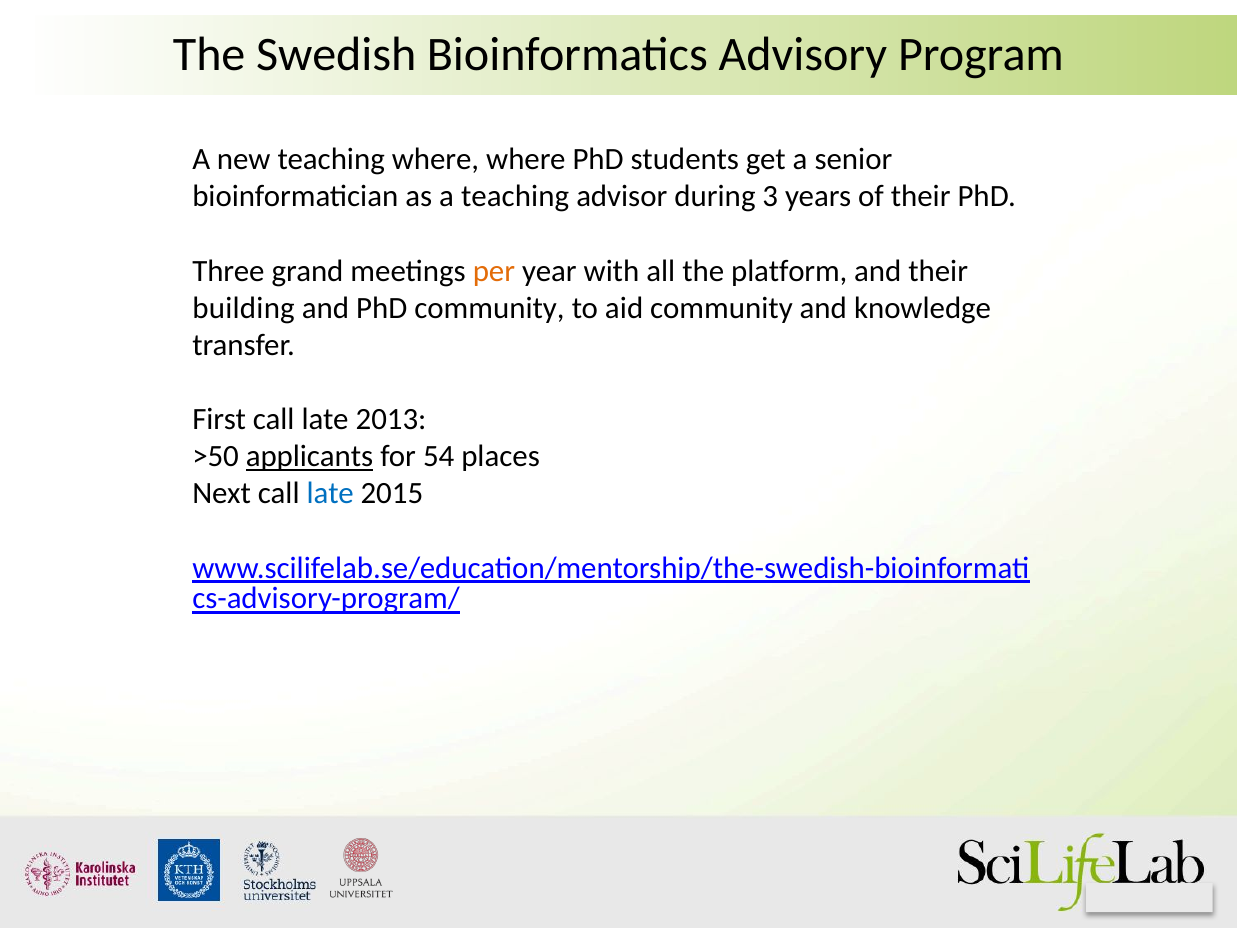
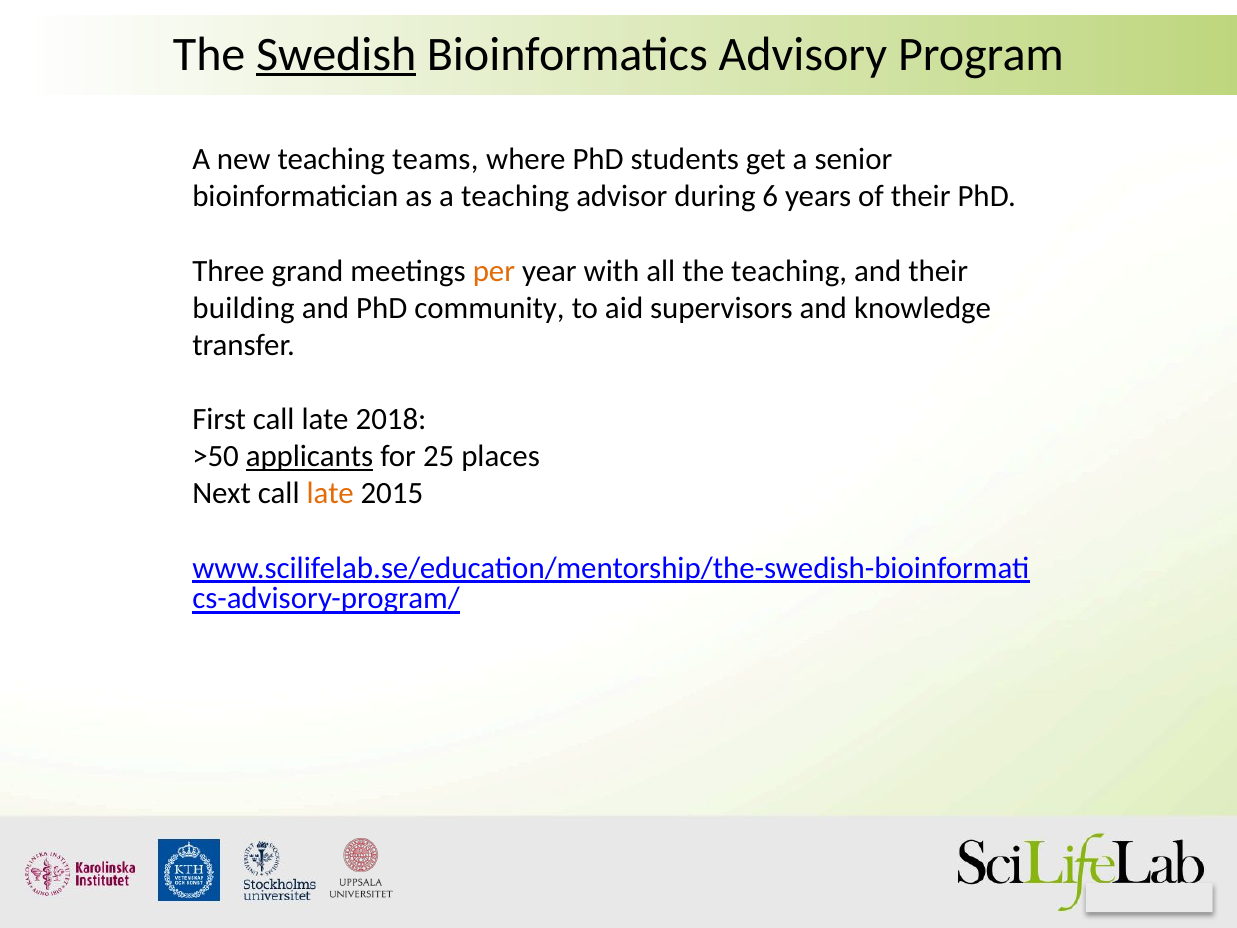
Swedish underline: none -> present
teaching where: where -> teams
3: 3 -> 6
the platform: platform -> teaching
aid community: community -> supervisors
2013: 2013 -> 2018
54: 54 -> 25
late at (330, 493) colour: blue -> orange
